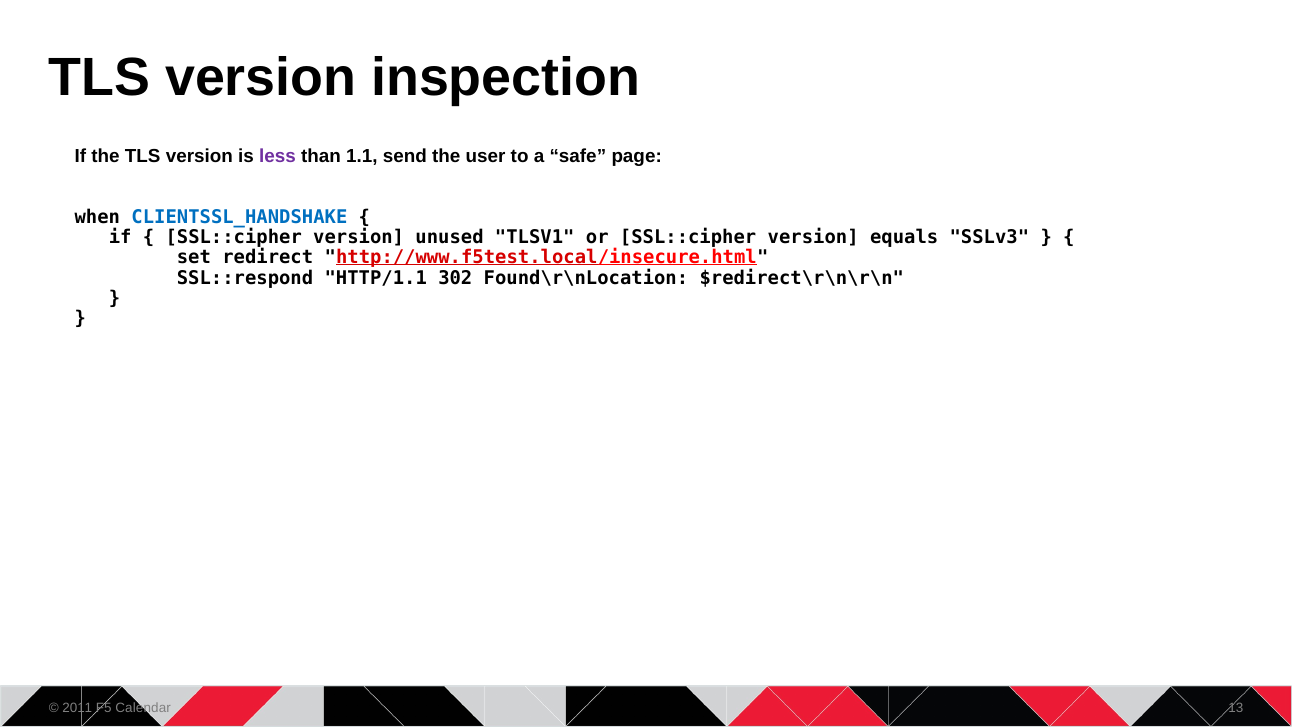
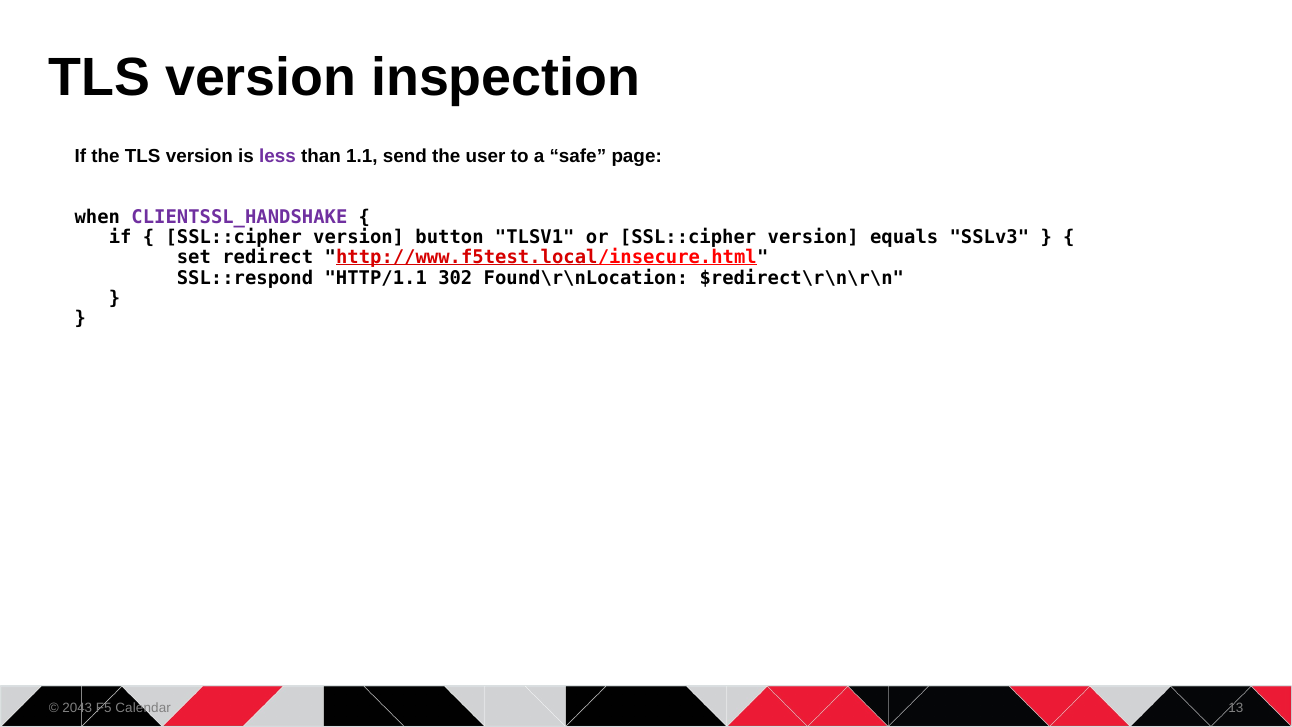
CLIENTSSL_HANDSHAKE colour: blue -> purple
unused: unused -> button
2011: 2011 -> 2043
